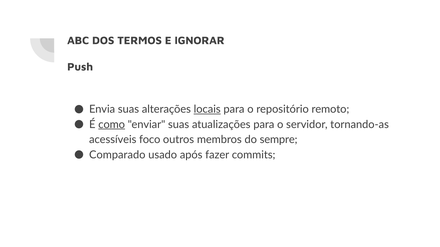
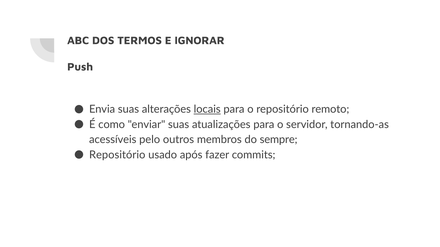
como underline: present -> none
foco: foco -> pelo
Comparado at (117, 155): Comparado -> Repositório
